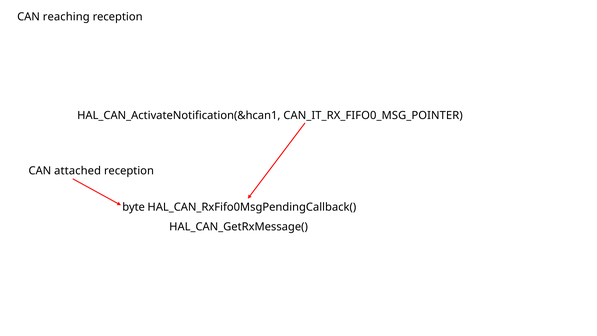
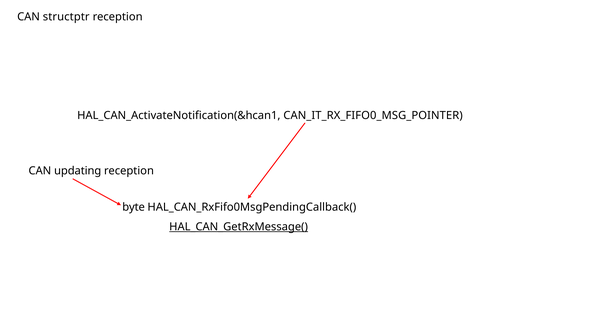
reaching: reaching -> structptr
attached: attached -> updating
HAL_CAN_GetRxMessage( underline: none -> present
